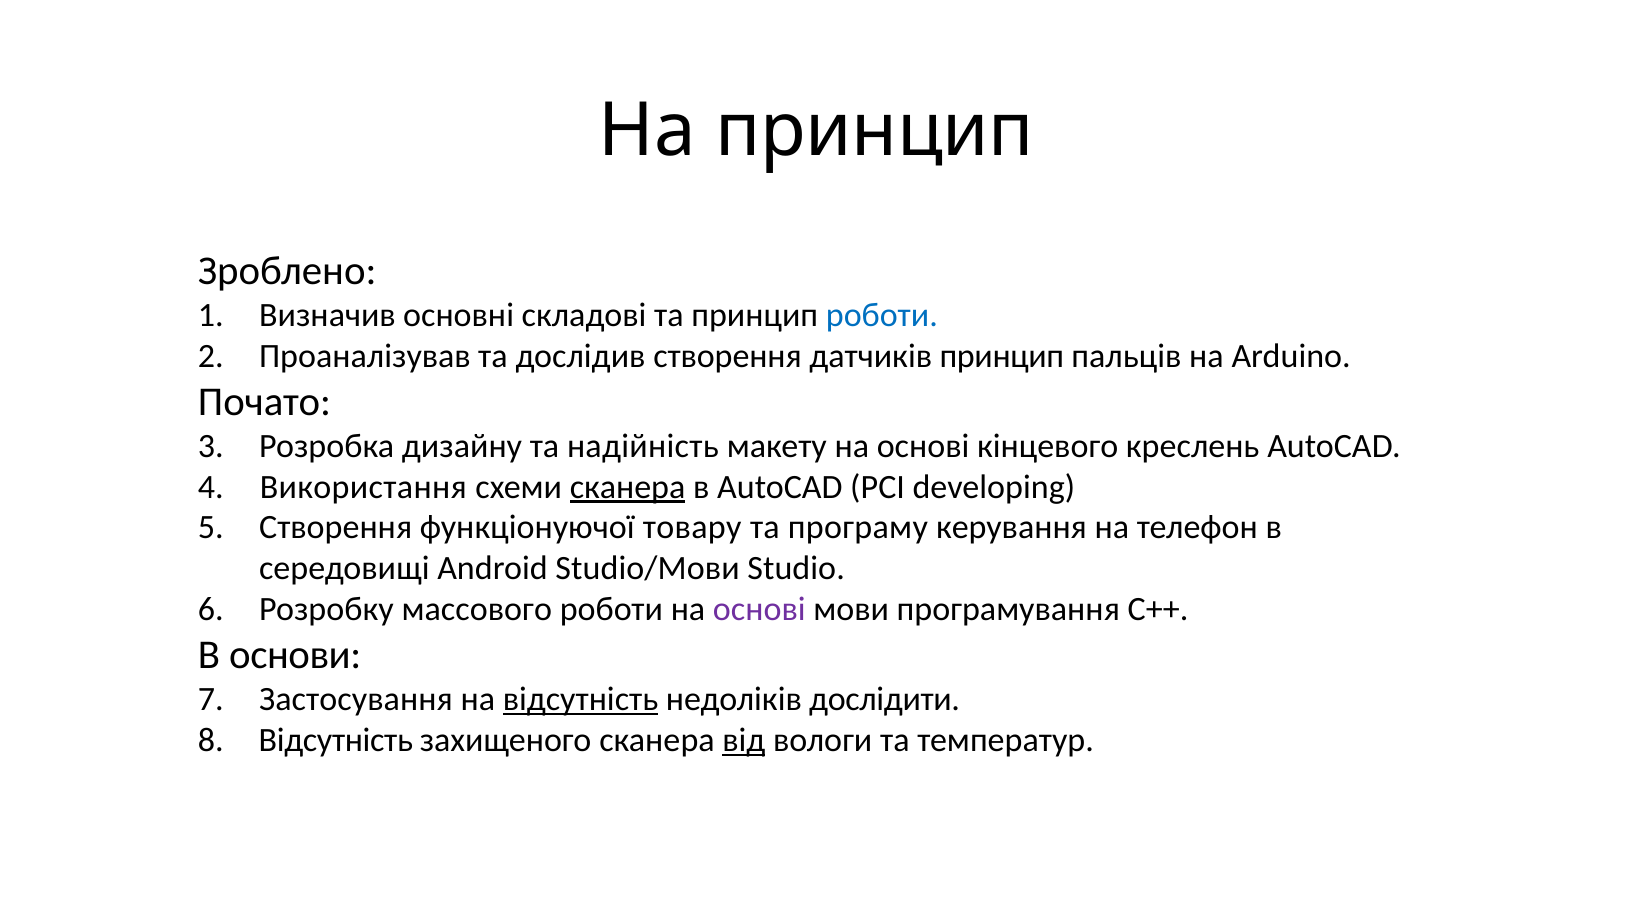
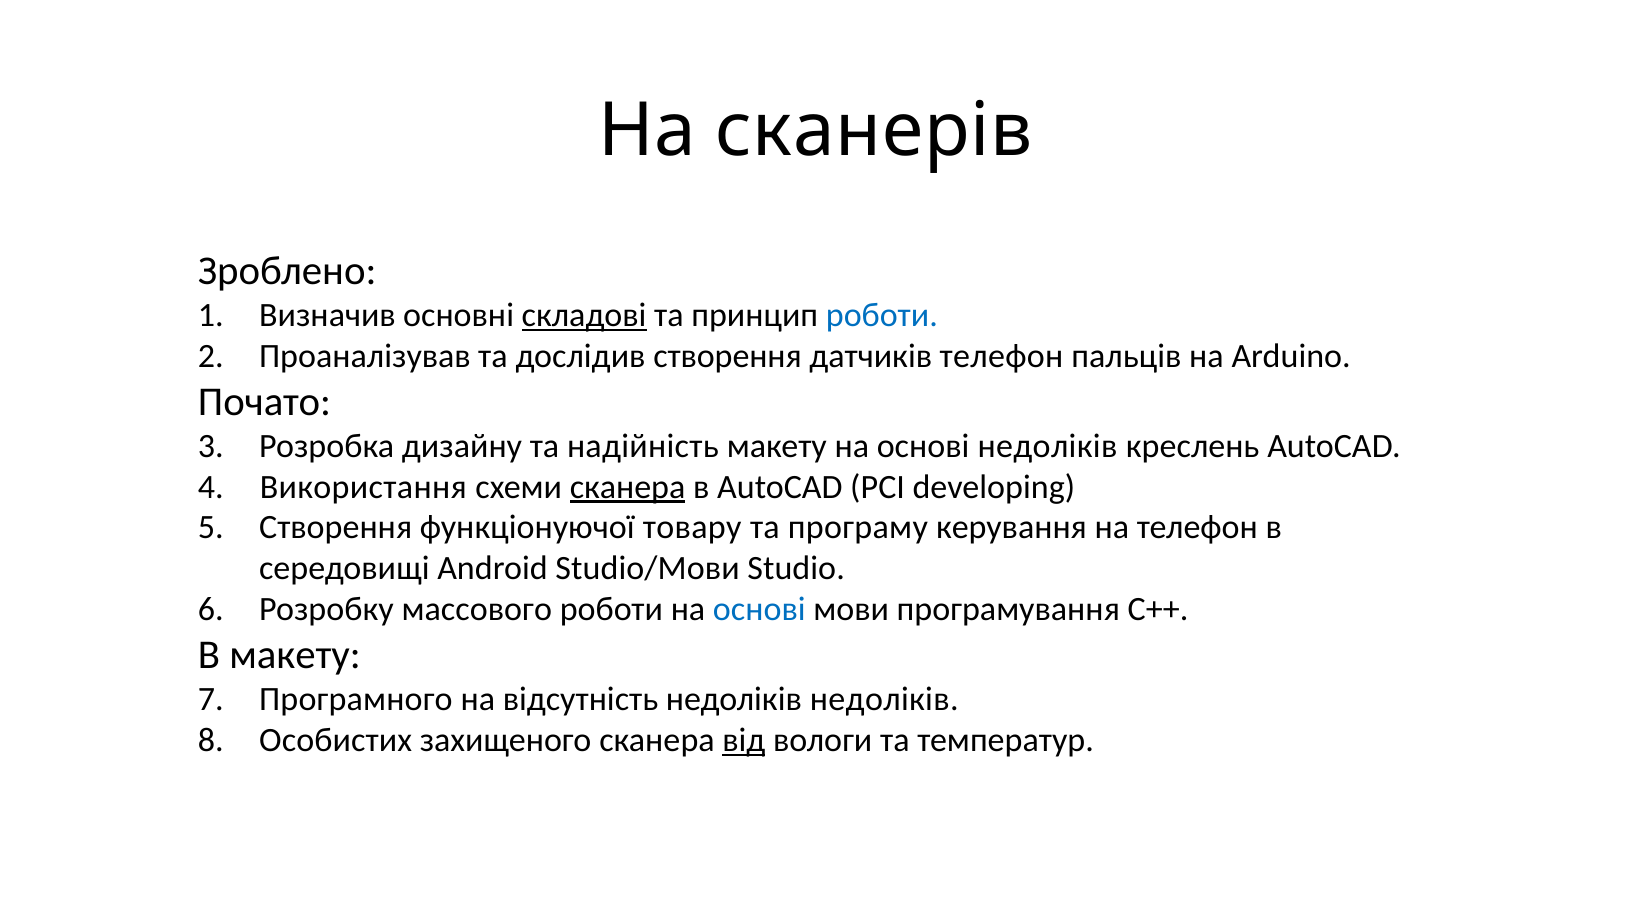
На принцип: принцип -> сканерів
складові underline: none -> present
датчиків принцип: принцип -> телефон
основі кінцевого: кінцевого -> недоліків
основі at (759, 609) colour: purple -> blue
В основи: основи -> макету
Застосування: Застосування -> Програмного
відсутність at (581, 699) underline: present -> none
недоліків дослідити: дослідити -> недоліків
Відсутність at (336, 740): Відсутність -> Особистих
